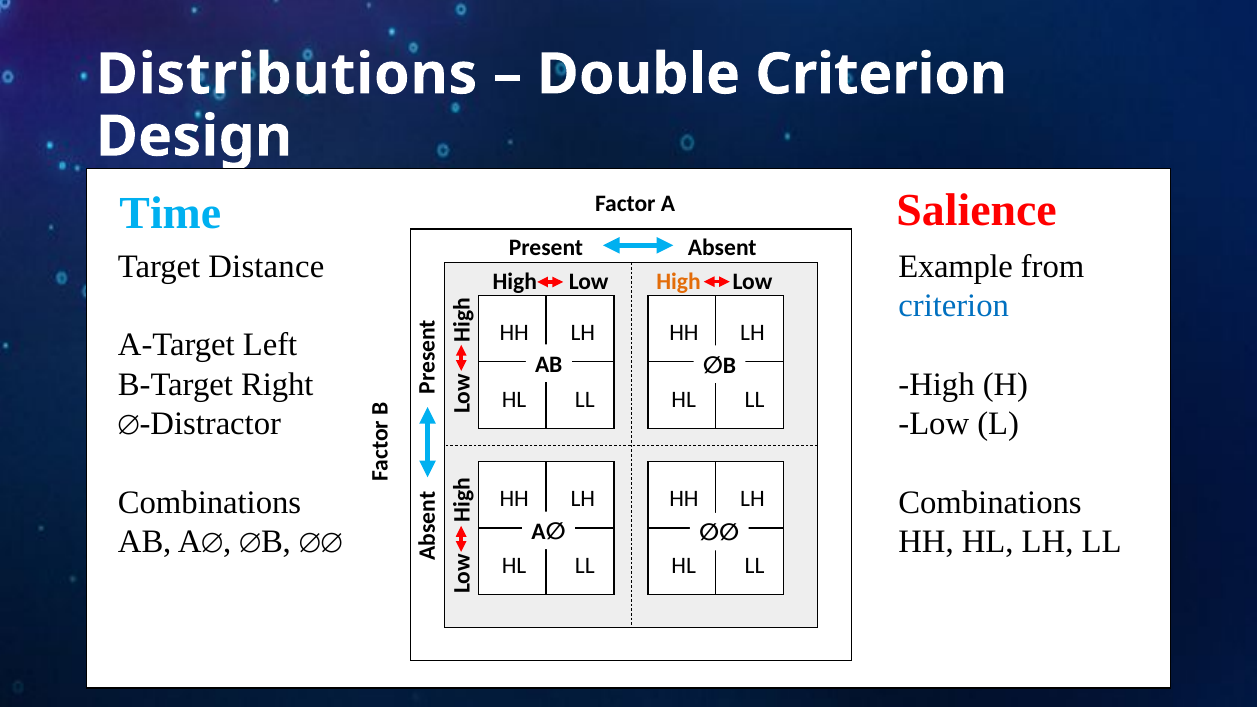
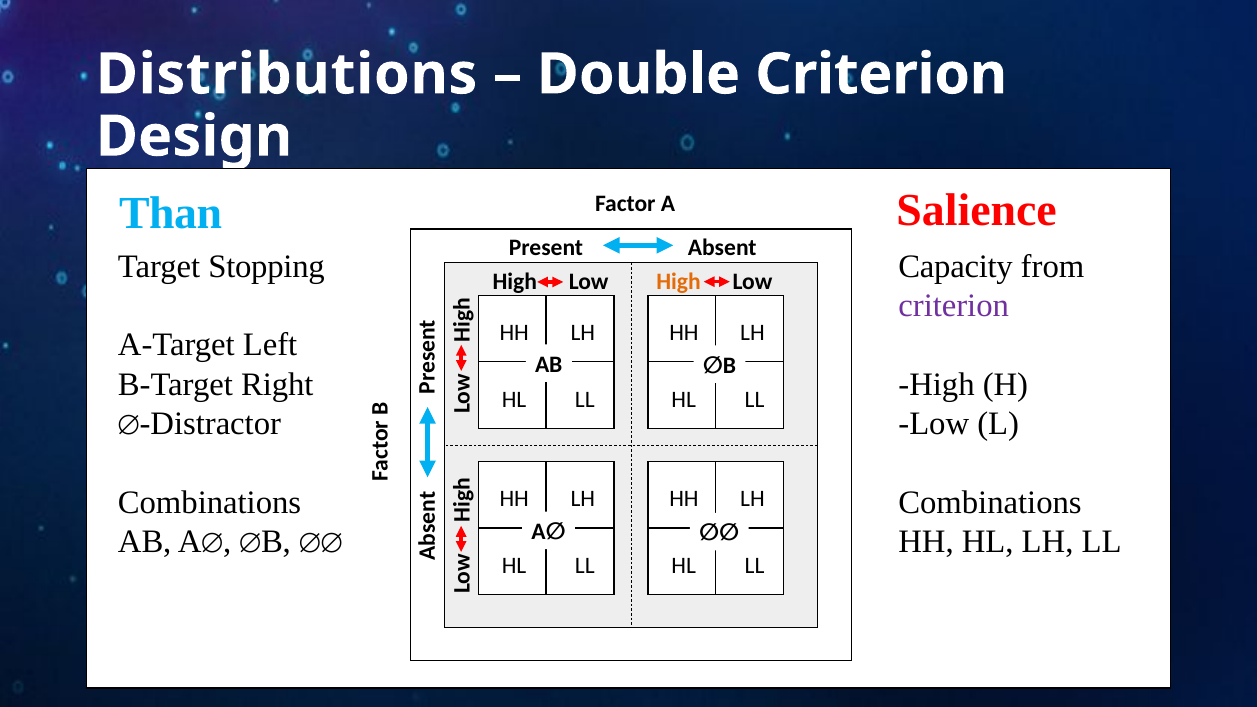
Time: Time -> Than
Distance: Distance -> Stopping
Example: Example -> Capacity
criterion at (954, 306) colour: blue -> purple
